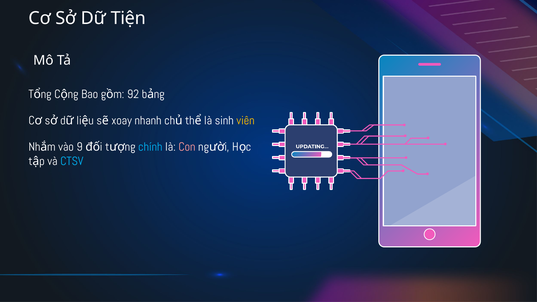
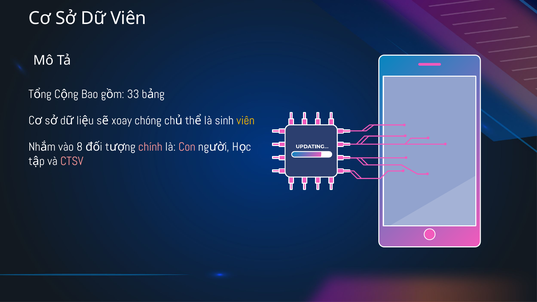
Dữ Tiện: Tiện -> Viên
92: 92 -> 33
nhanh: nhanh -> chóng
9: 9 -> 8
chính colour: light blue -> pink
CTSV colour: light blue -> pink
